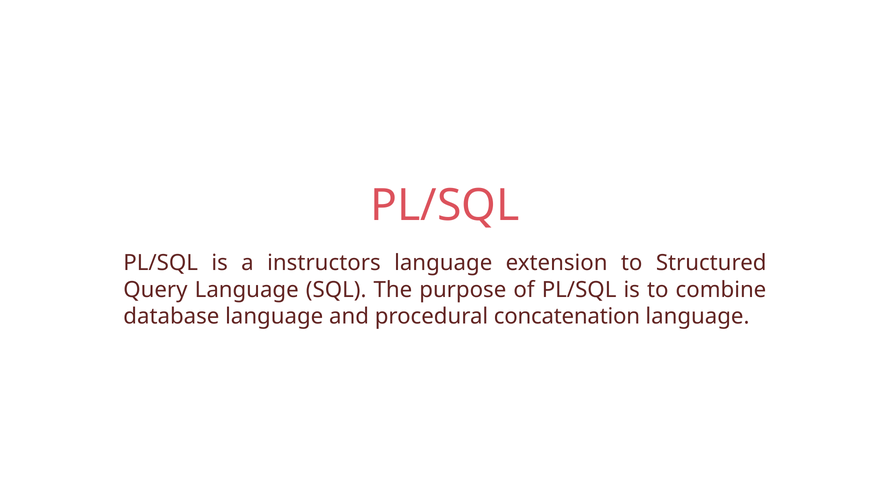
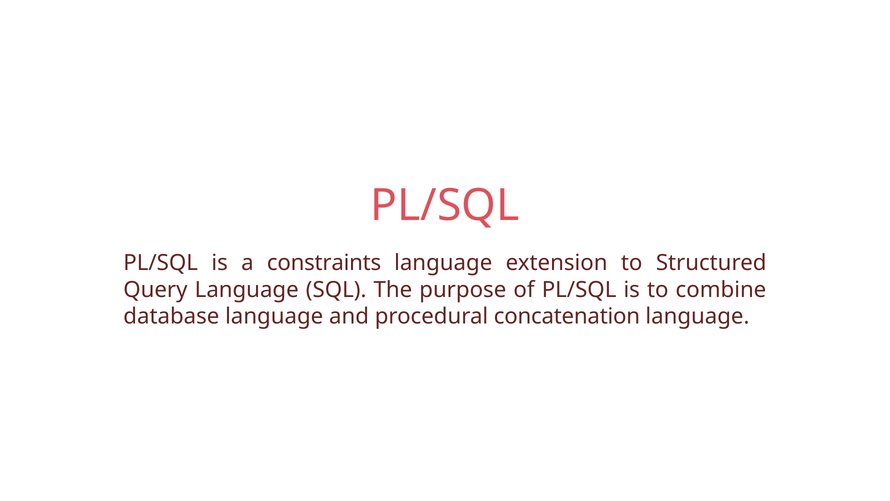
instructors: instructors -> constraints
